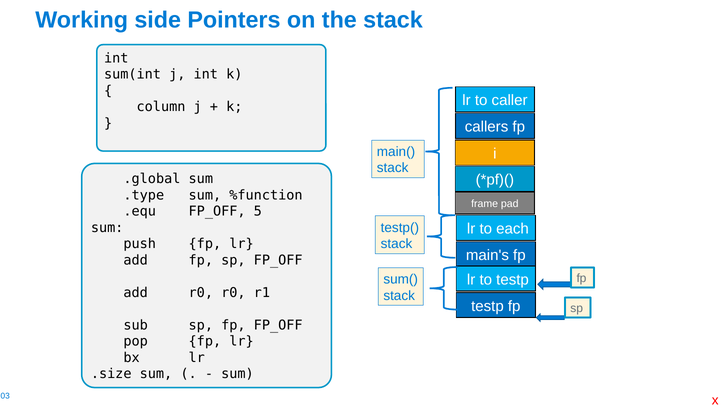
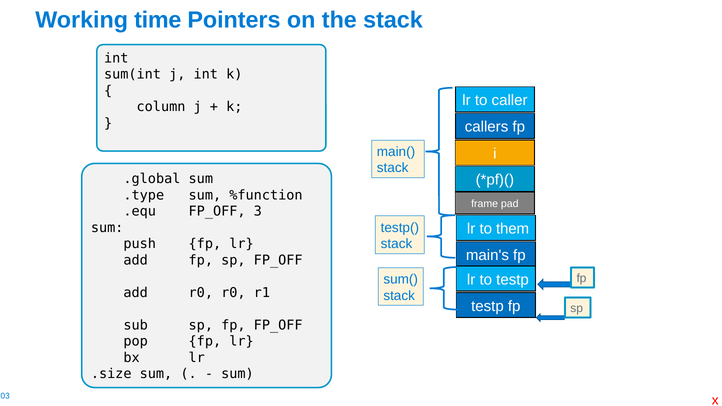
side: side -> time
5: 5 -> 3
each: each -> them
